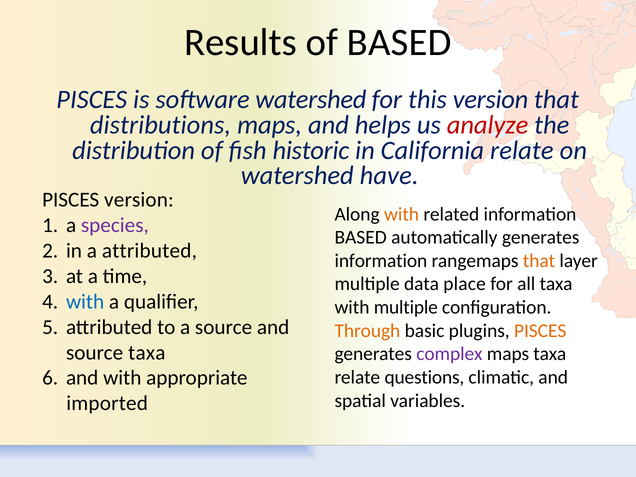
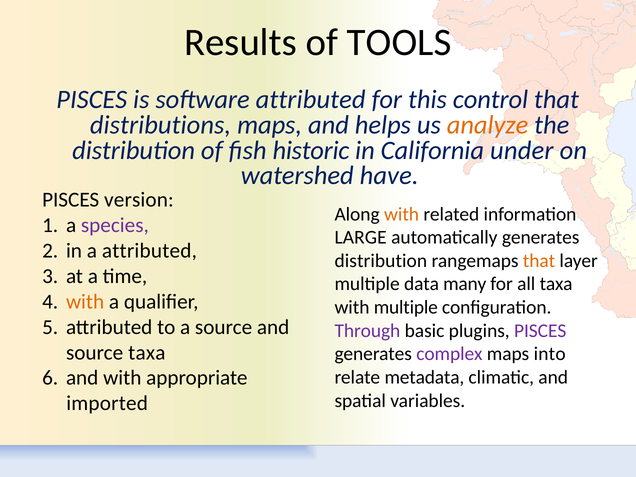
of BASED: BASED -> TOOLS
software watershed: watershed -> attributed
this version: version -> control
analyze colour: red -> orange
California relate: relate -> under
BASED at (361, 237): BASED -> LARGE
information at (381, 261): information -> distribution
place: place -> many
with at (85, 302) colour: blue -> orange
Through colour: orange -> purple
PISCES at (540, 331) colour: orange -> purple
maps taxa: taxa -> into
questions: questions -> metadata
